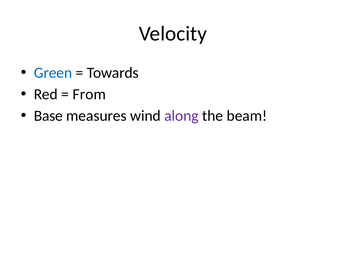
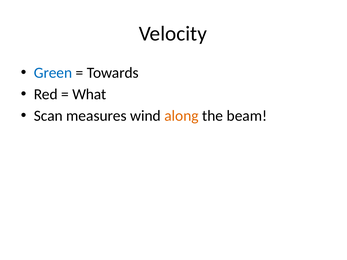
From: From -> What
Base: Base -> Scan
along colour: purple -> orange
